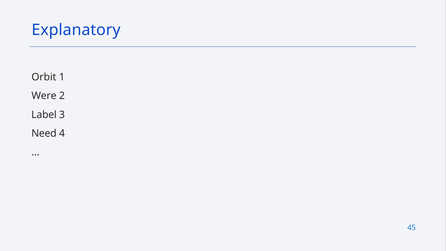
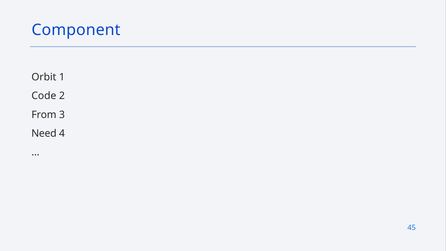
Explanatory: Explanatory -> Component
Were: Were -> Code
Label: Label -> From
